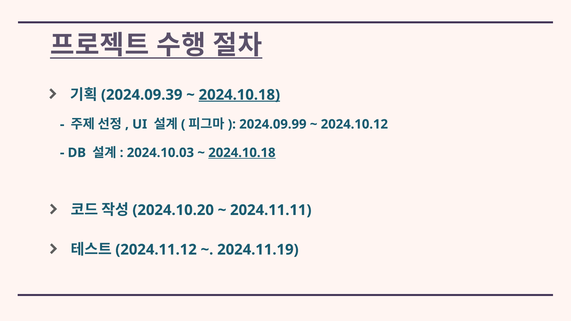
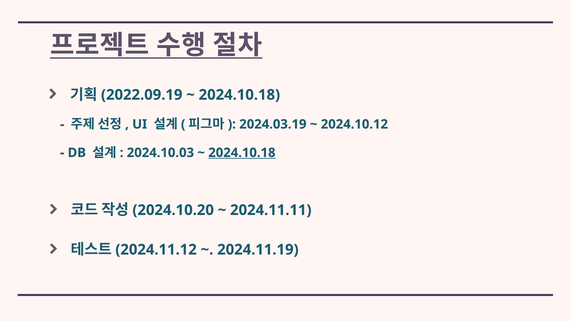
2024.09.39: 2024.09.39 -> 2022.09.19
2024.10.18 at (239, 95) underline: present -> none
2024.09.99: 2024.09.99 -> 2024.03.19
